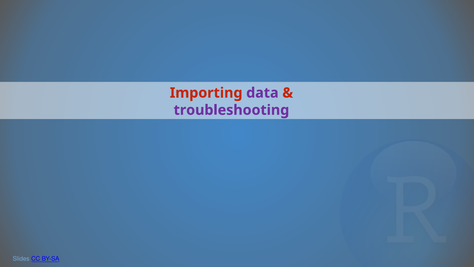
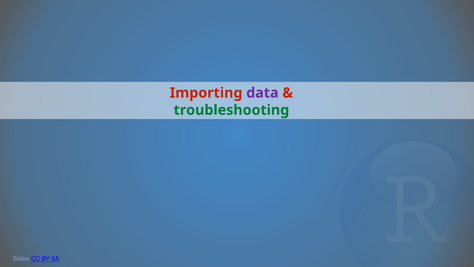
troubleshooting colour: purple -> green
